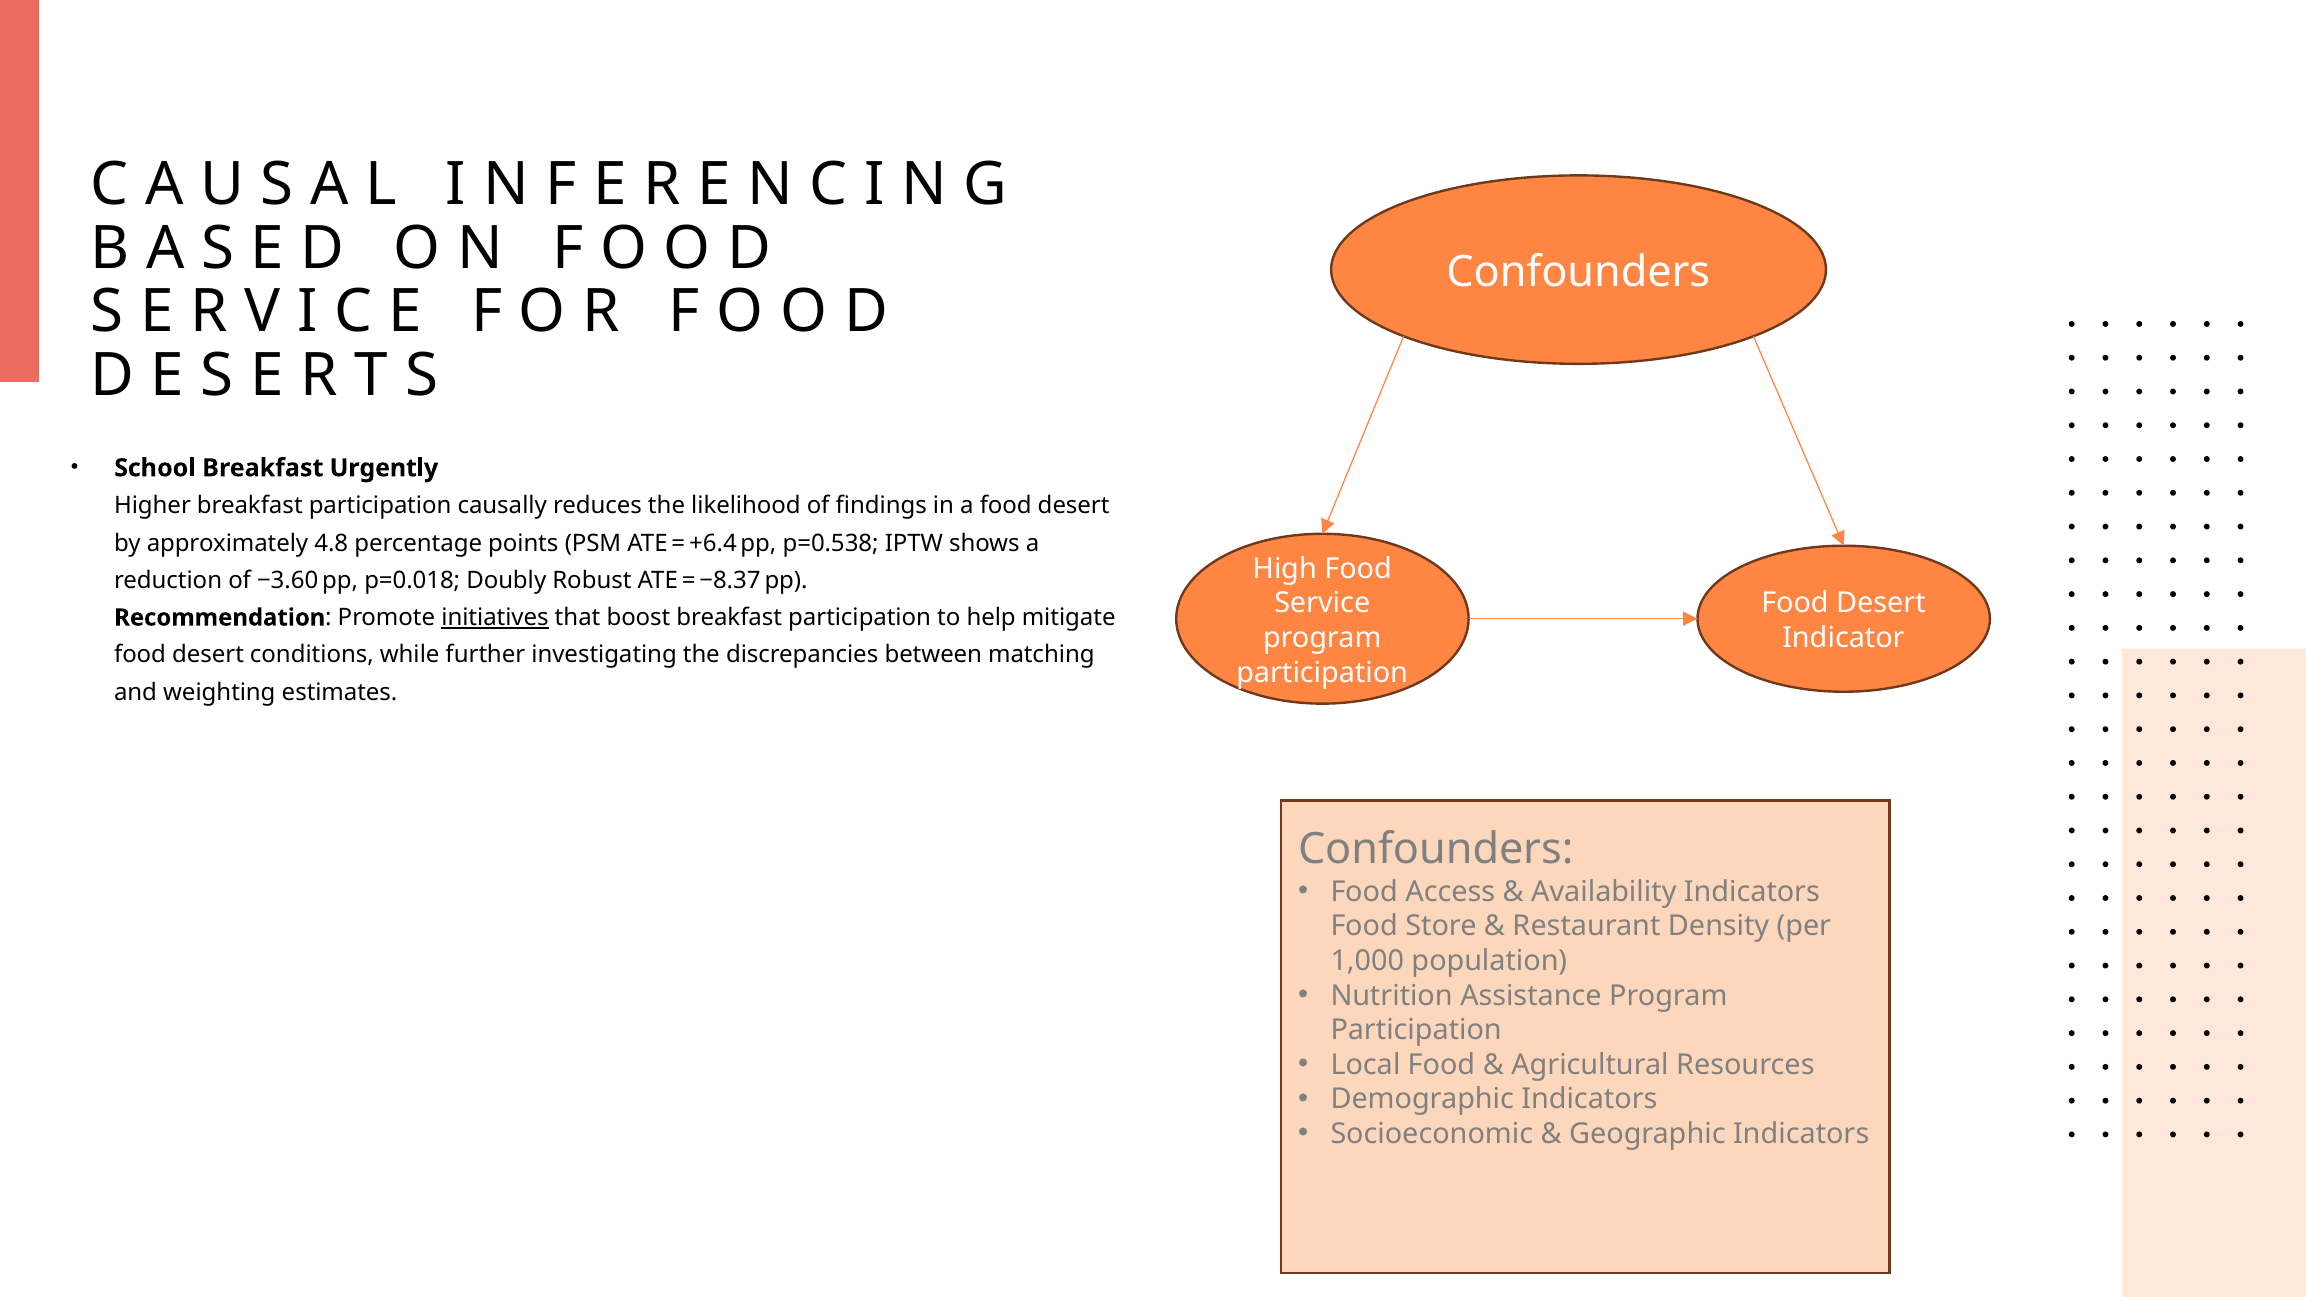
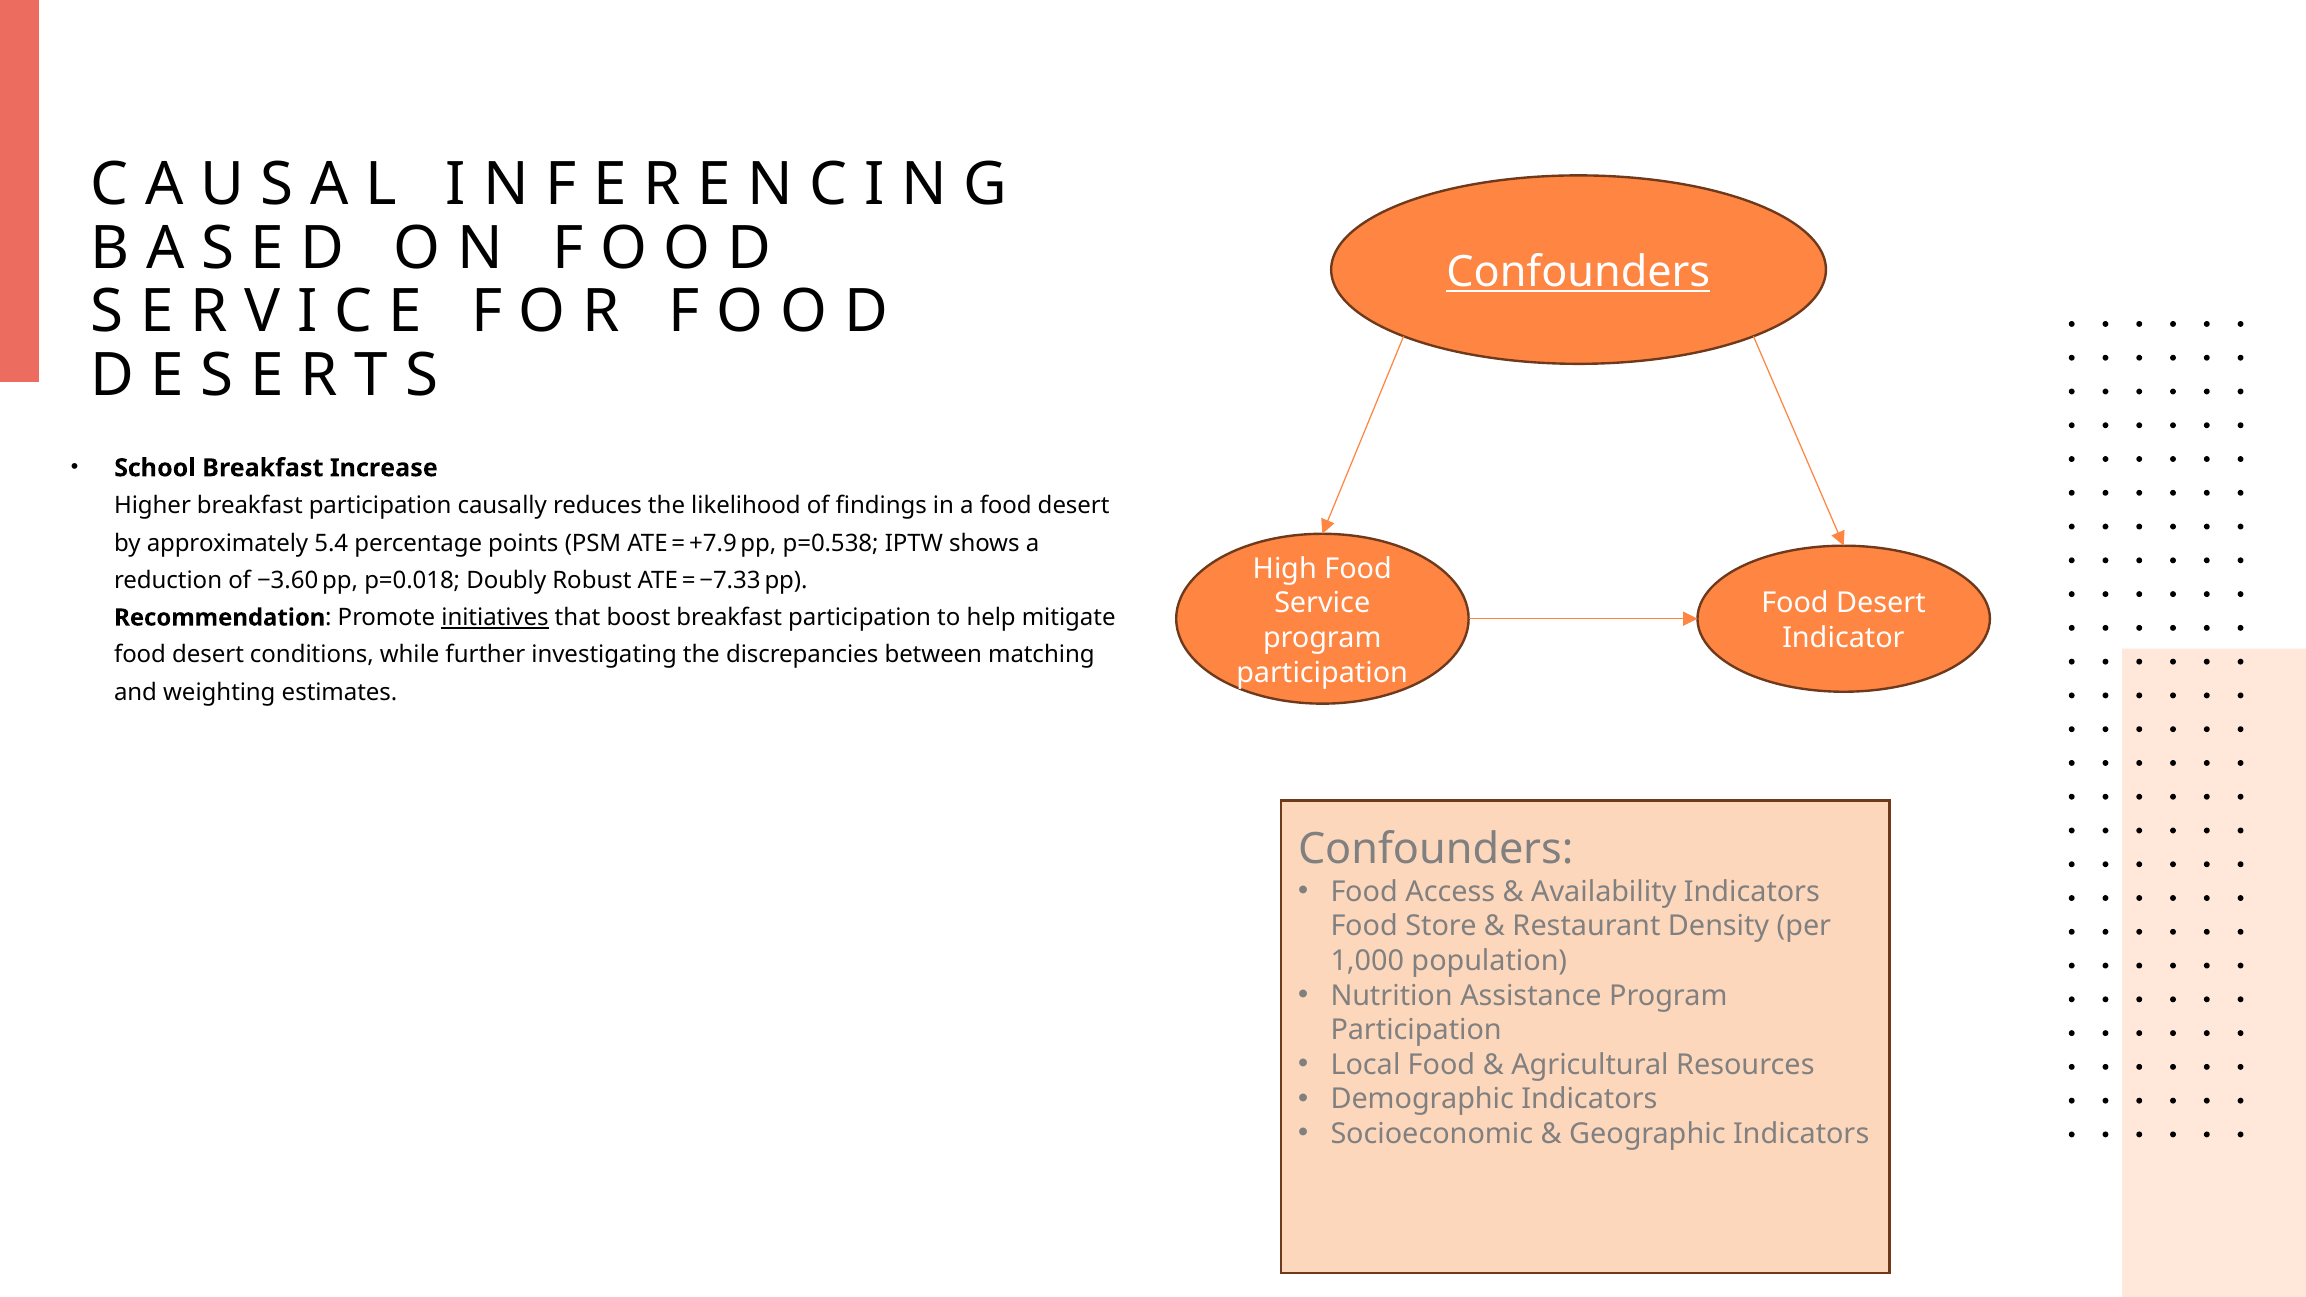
Confounders at (1578, 273) underline: none -> present
Urgently: Urgently -> Increase
4.8: 4.8 -> 5.4
+6.4: +6.4 -> +7.9
−8.37: −8.37 -> −7.33
